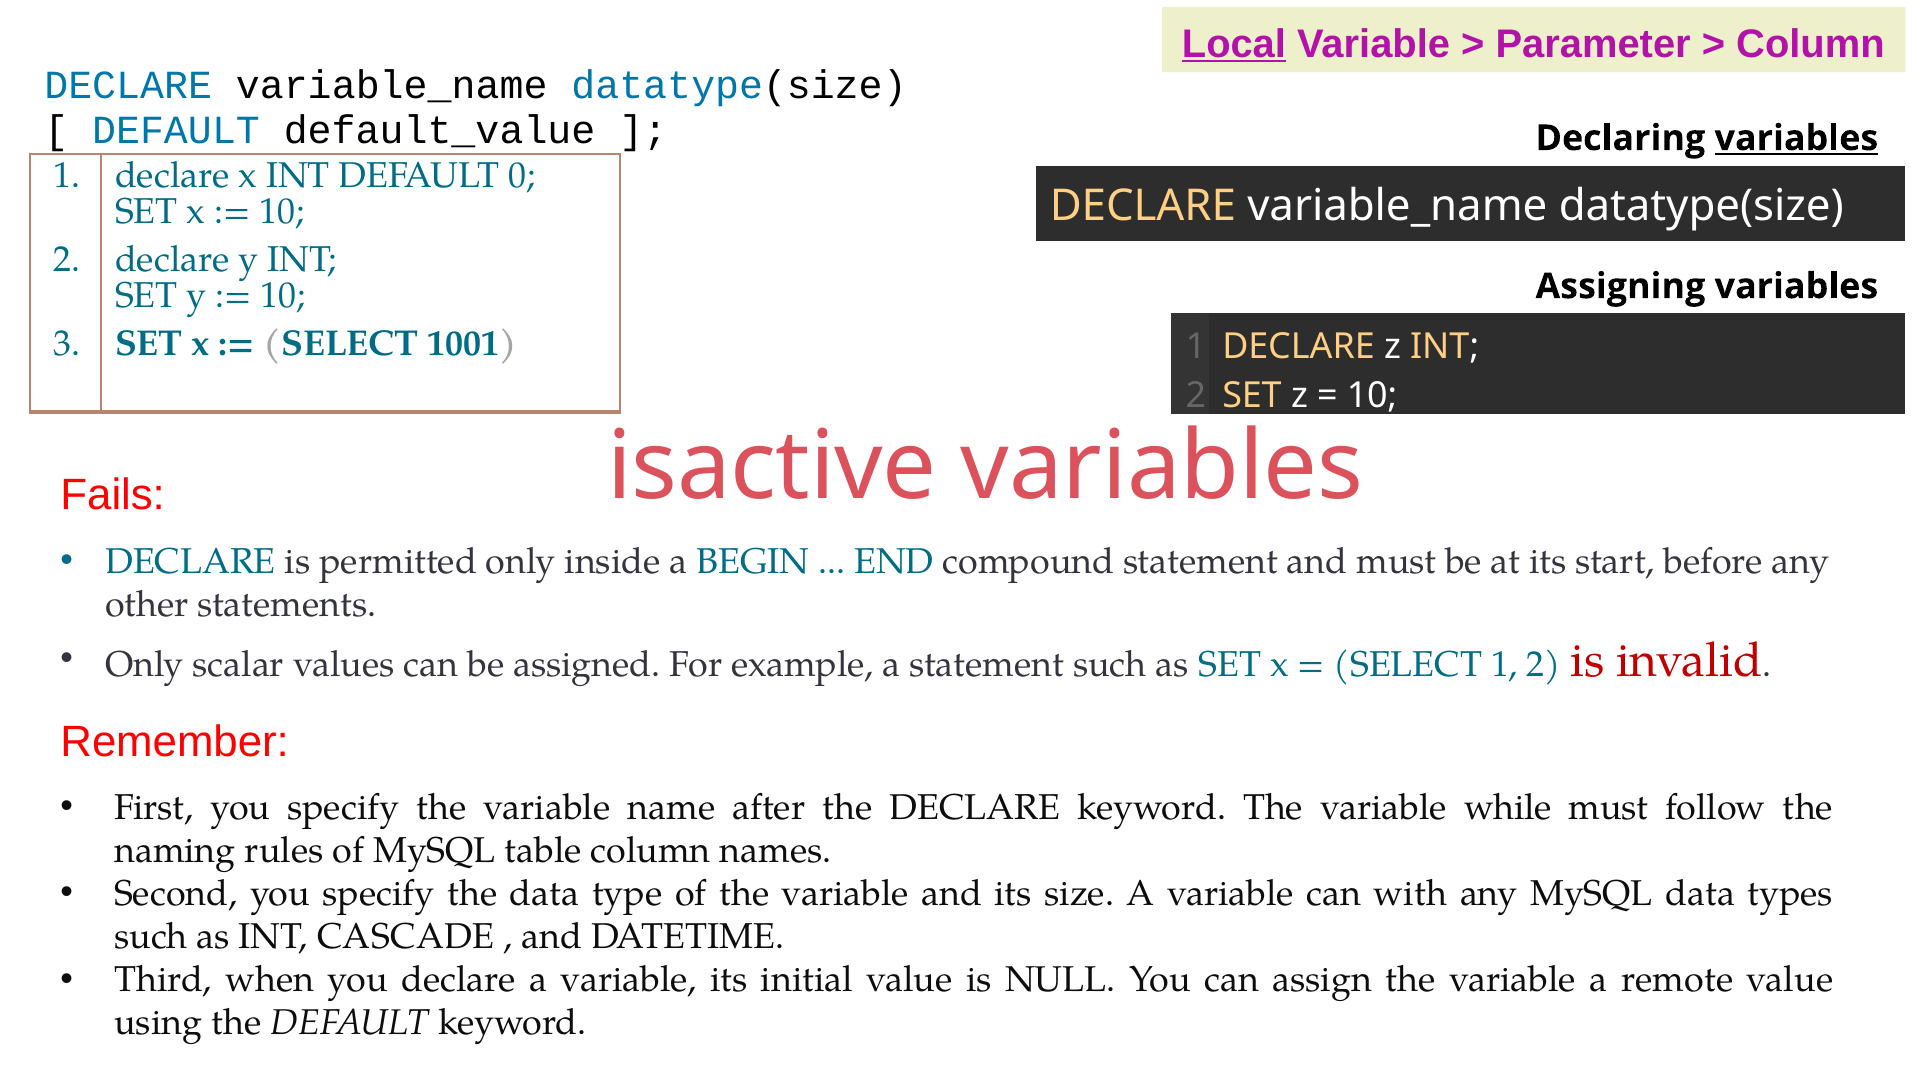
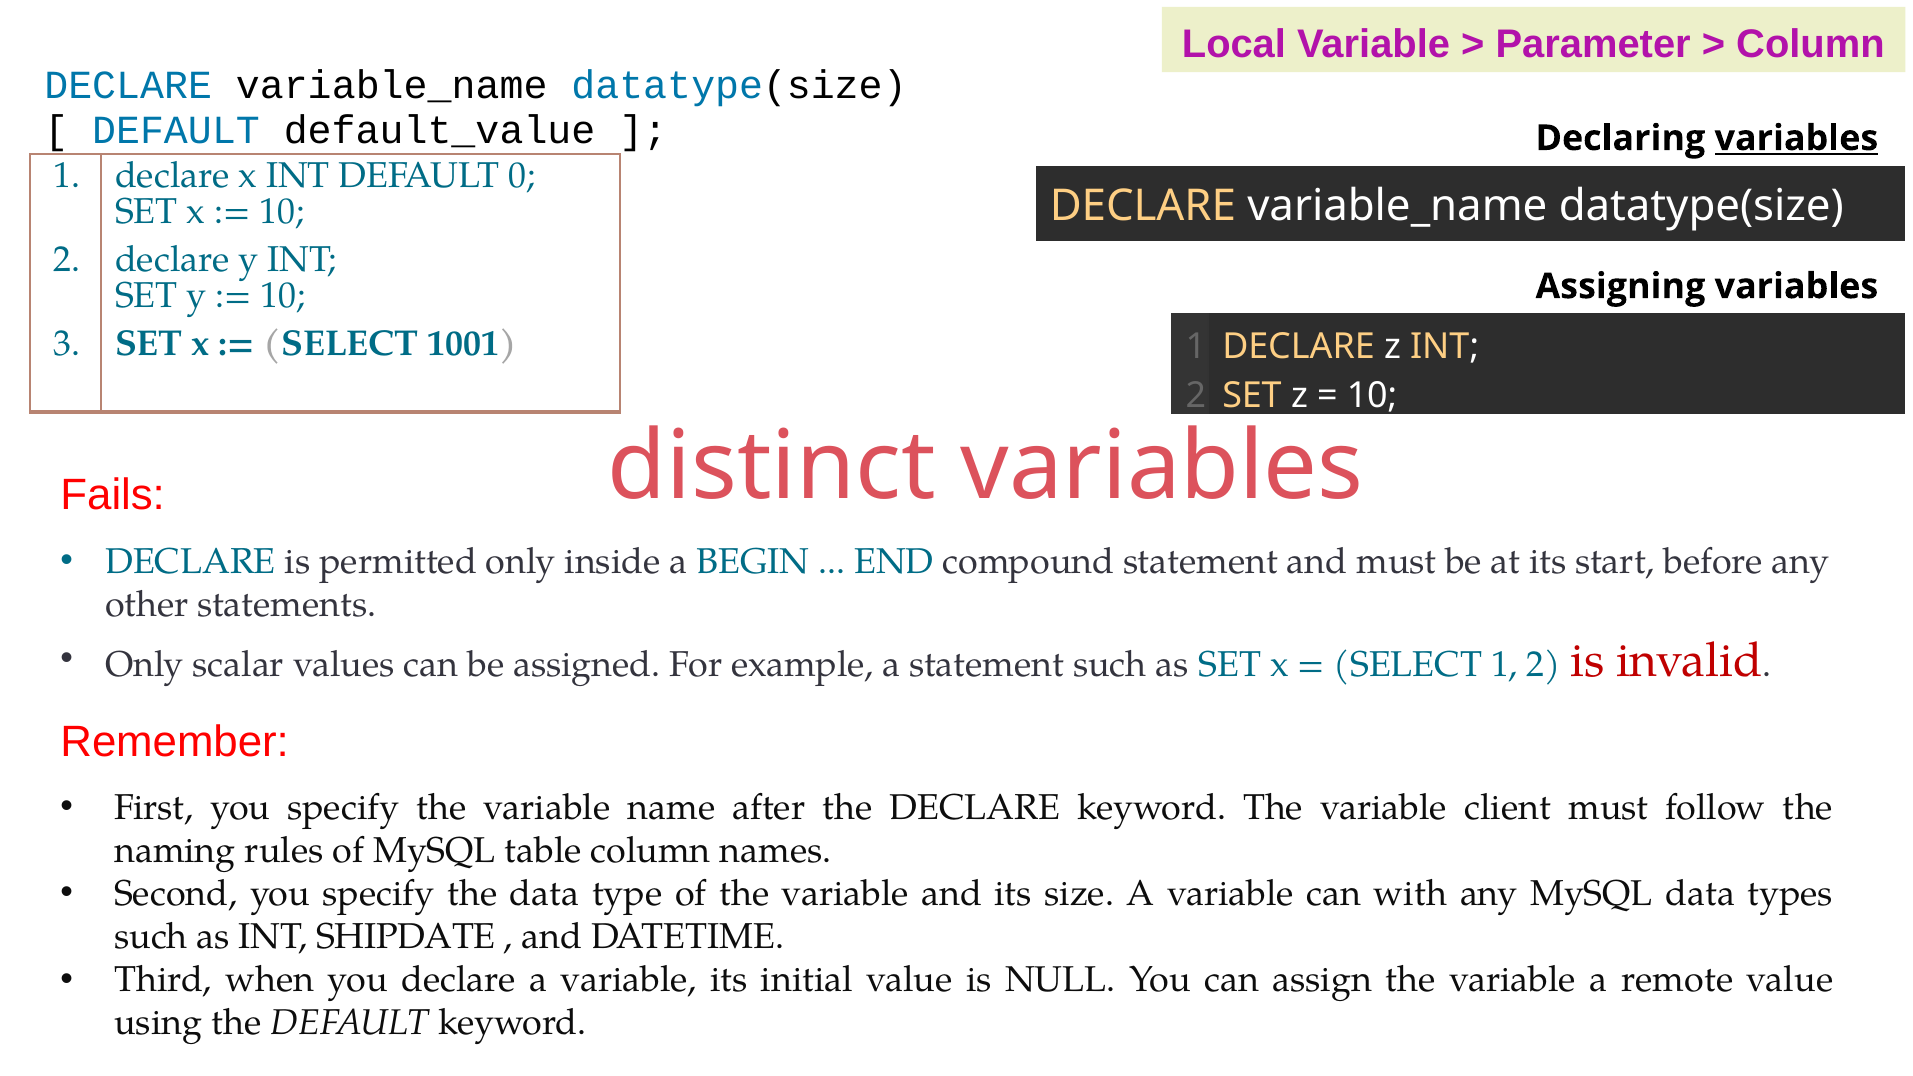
Local underline: present -> none
isactive: isactive -> distinct
while: while -> client
CASCADE: CASCADE -> SHIPDATE
